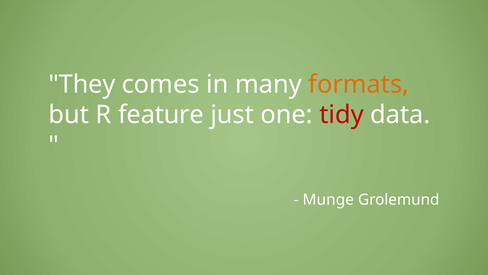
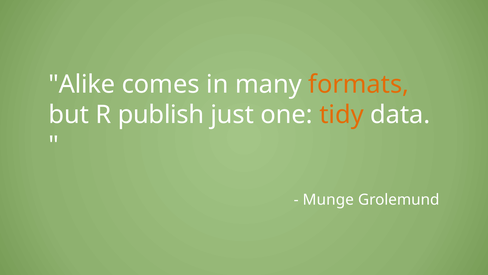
They: They -> Alike
feature: feature -> publish
tidy colour: red -> orange
